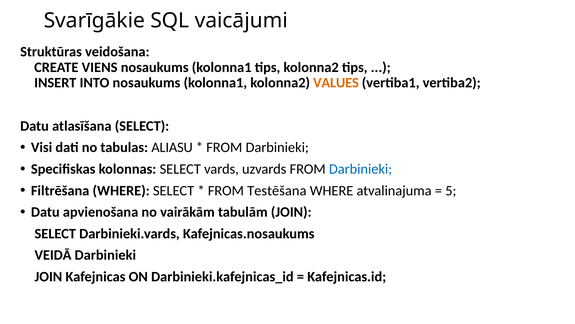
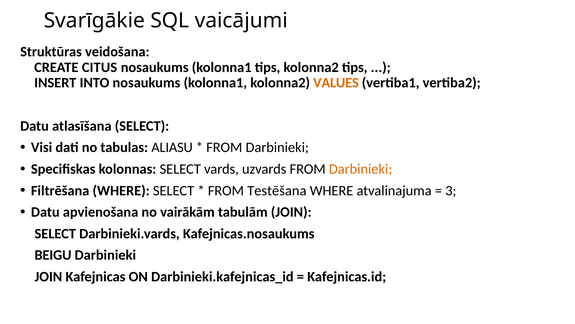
VIENS: VIENS -> CITUS
Darbinieki at (361, 169) colour: blue -> orange
5: 5 -> 3
VEIDĀ: VEIDĀ -> BEIGU
